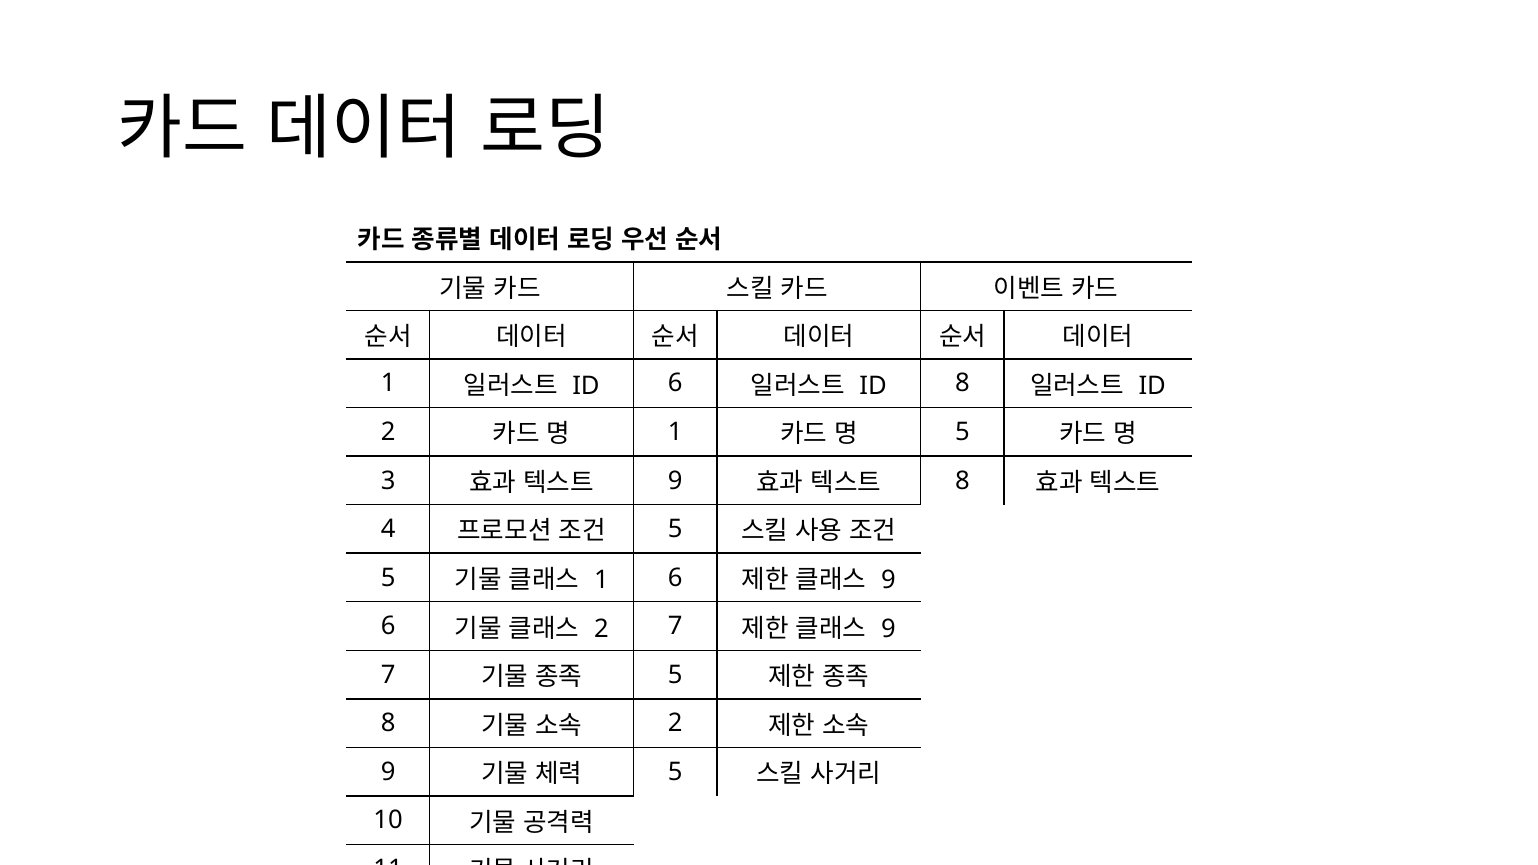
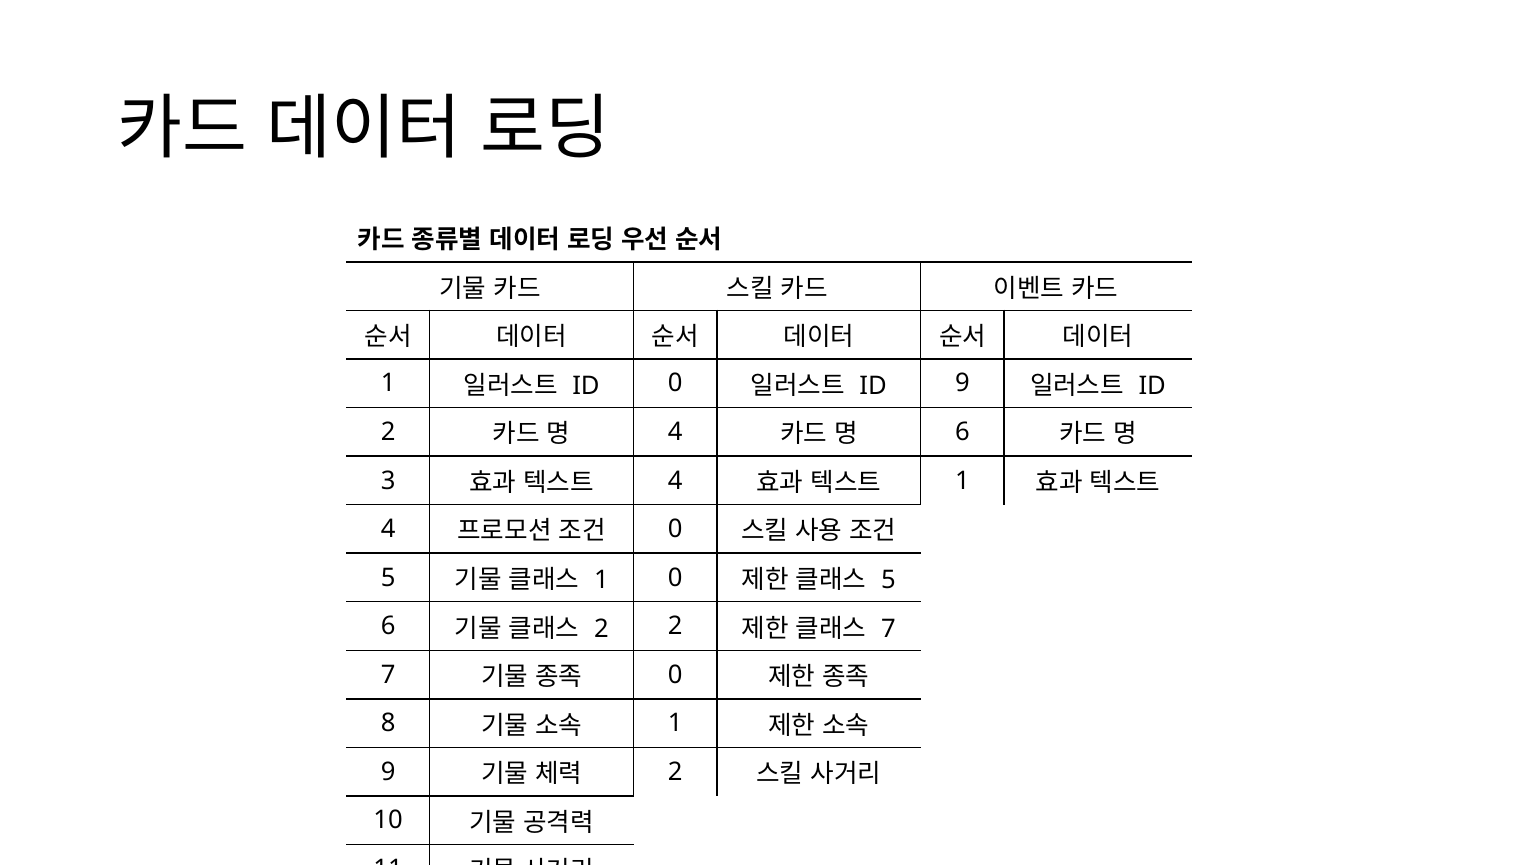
ID 6: 6 -> 0
ID 8: 8 -> 9
1 at (675, 432): 1 -> 4
5 at (962, 432): 5 -> 6
9 at (675, 481): 9 -> 4
8 at (962, 481): 8 -> 1
5 at (675, 529): 5 -> 0
1 6: 6 -> 0
9 at (889, 580): 9 -> 5
2 7: 7 -> 2
9 at (889, 629): 9 -> 7
5 at (675, 675): 5 -> 0
2 at (675, 724): 2 -> 1
5 at (675, 772): 5 -> 2
